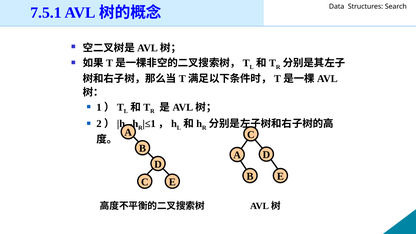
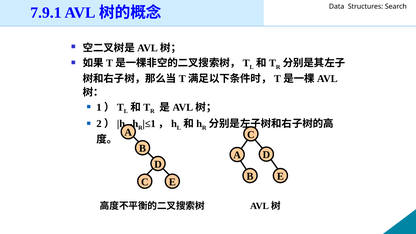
7.5.1: 7.5.1 -> 7.9.1
